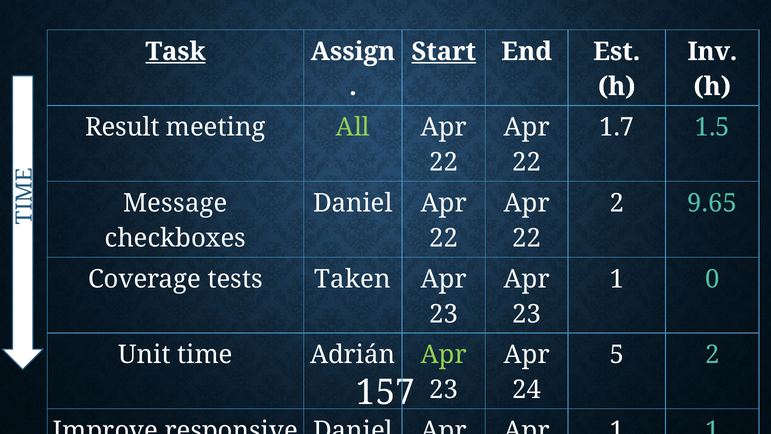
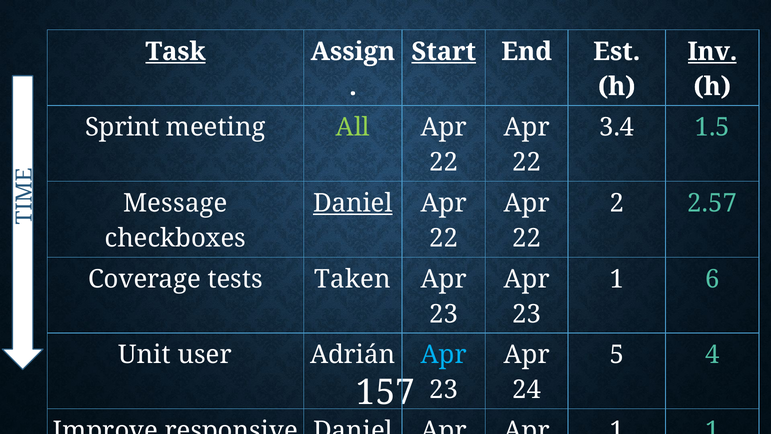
Inv underline: none -> present
Result: Result -> Sprint
1.7: 1.7 -> 3.4
Daniel at (353, 203) underline: none -> present
9.65: 9.65 -> 2.57
0: 0 -> 6
time: time -> user
Apr at (444, 355) colour: light green -> light blue
5 2: 2 -> 4
